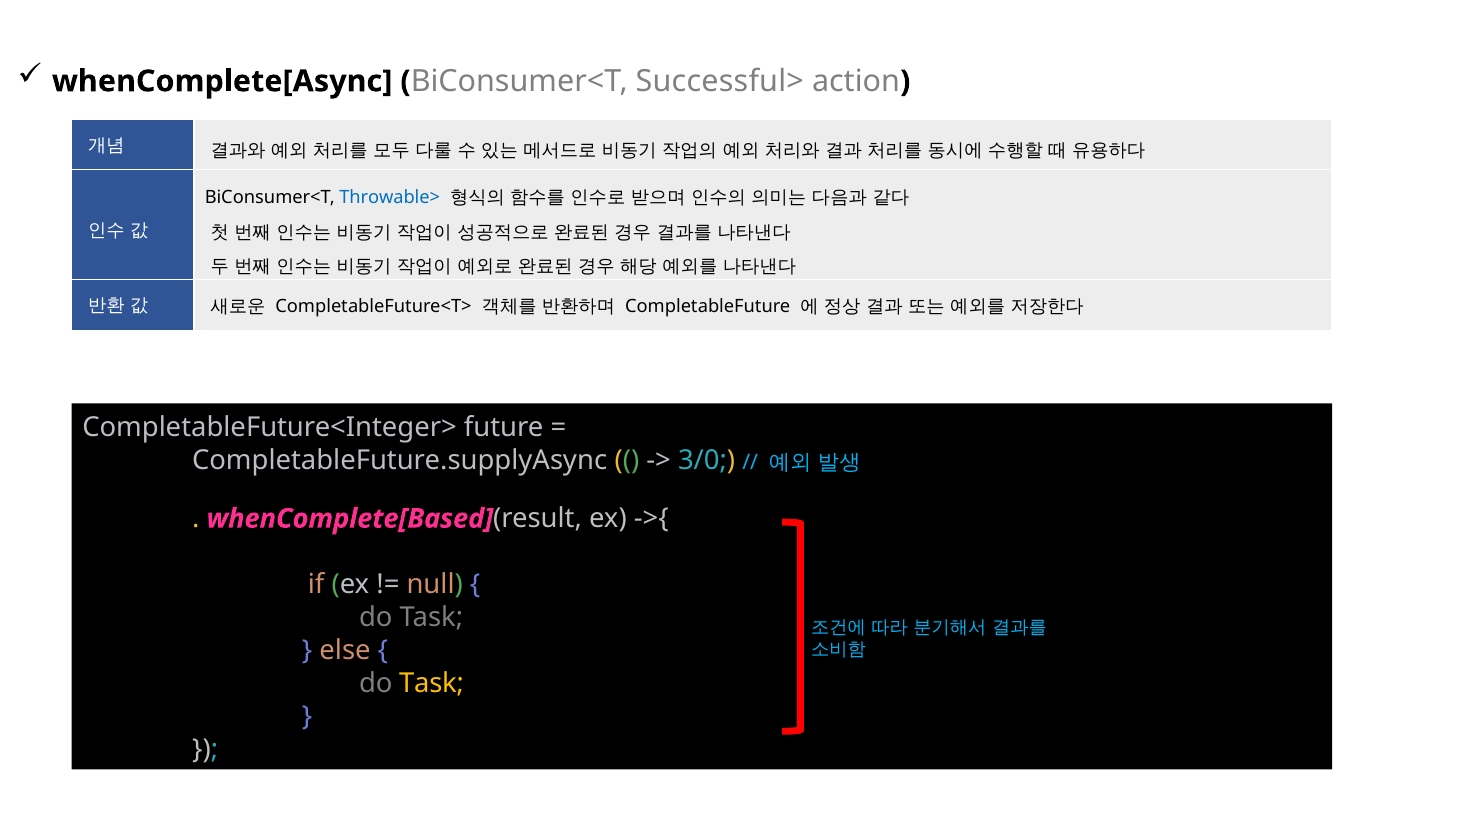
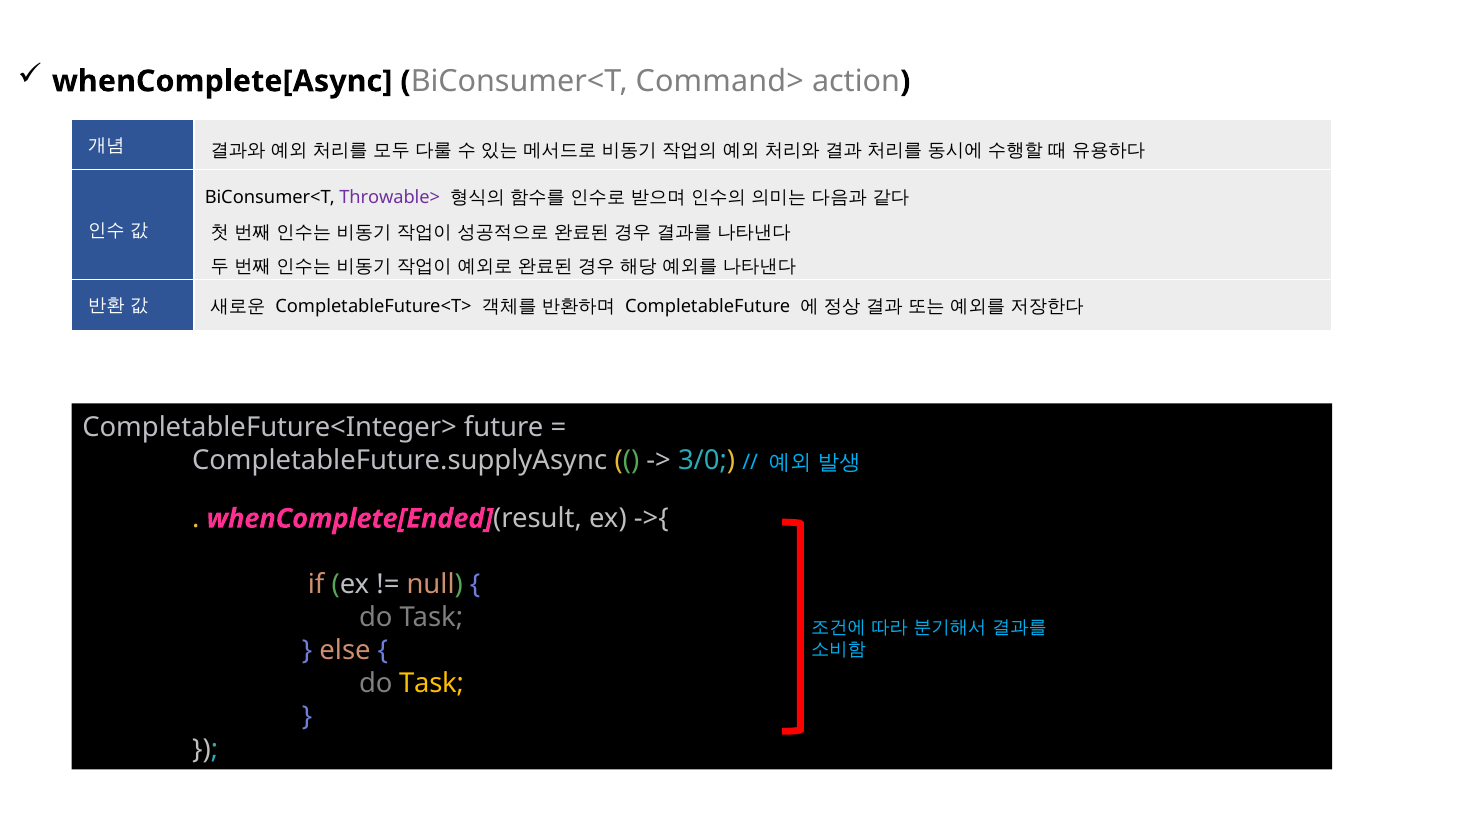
Successful>: Successful> -> Command>
Throwable> colour: blue -> purple
whenComplete[Based: whenComplete[Based -> whenComplete[Ended
